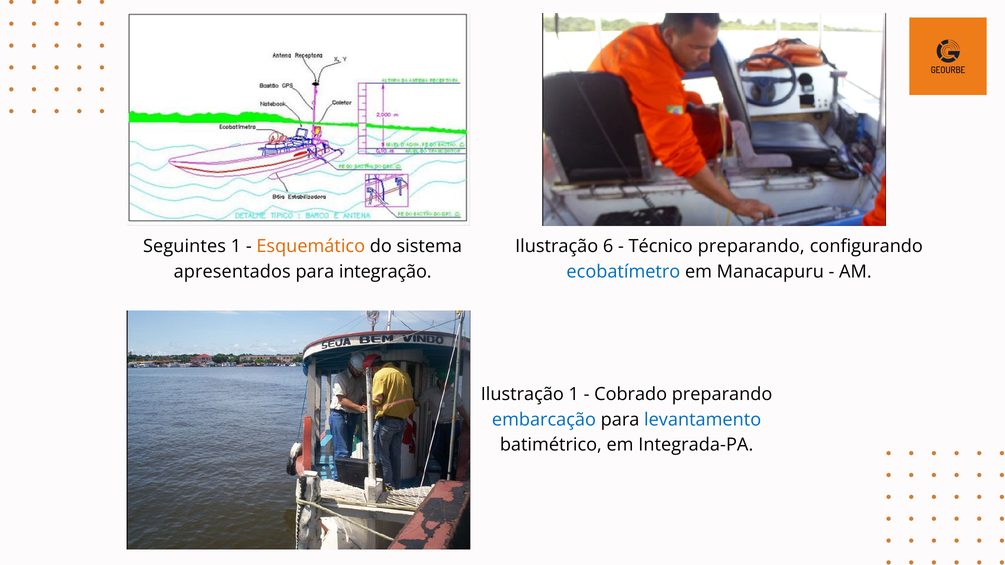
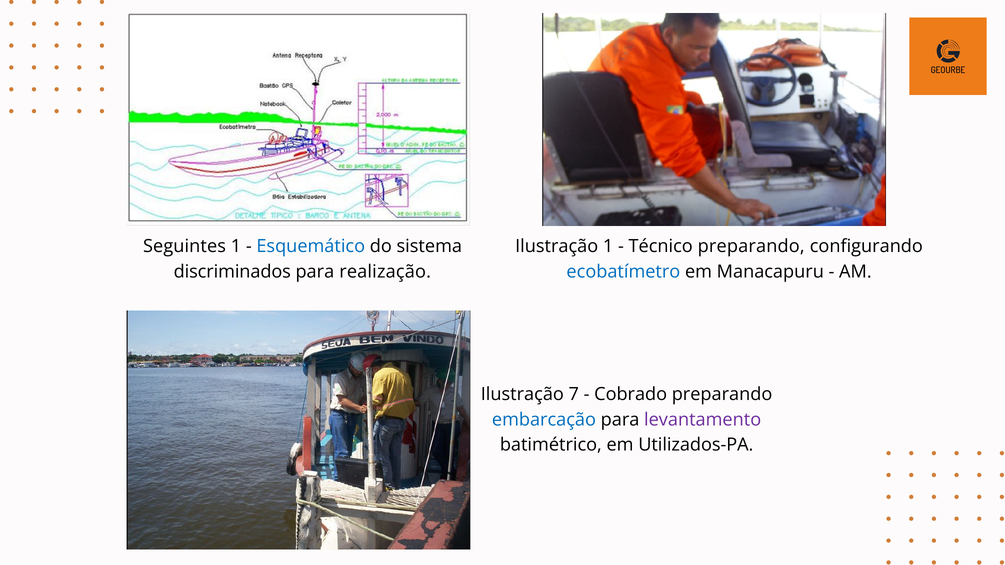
Esquemático colour: orange -> blue
Ilustração 6: 6 -> 1
apresentados: apresentados -> discriminados
integração: integração -> realização
Ilustração 1: 1 -> 7
levantamento colour: blue -> purple
Integrada-PA: Integrada-PA -> Utilizados-PA
